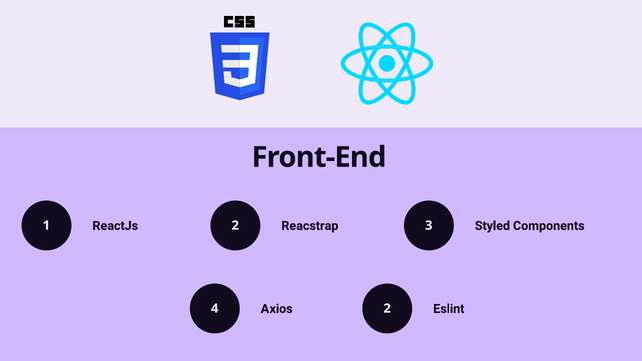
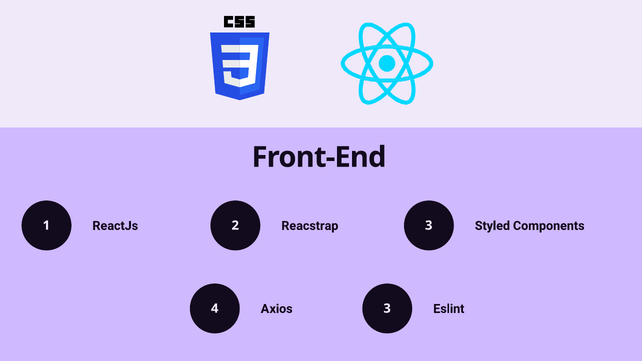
4 2: 2 -> 3
